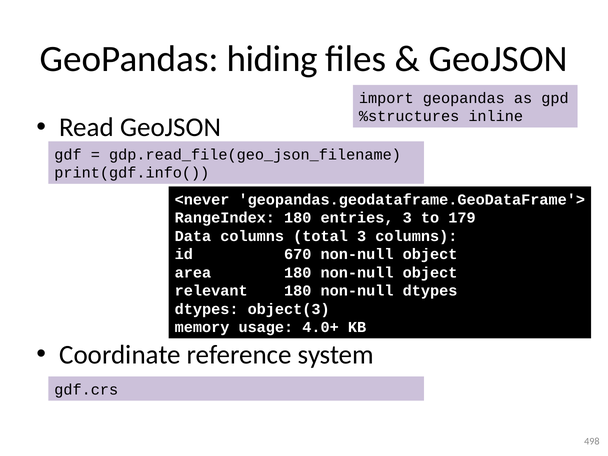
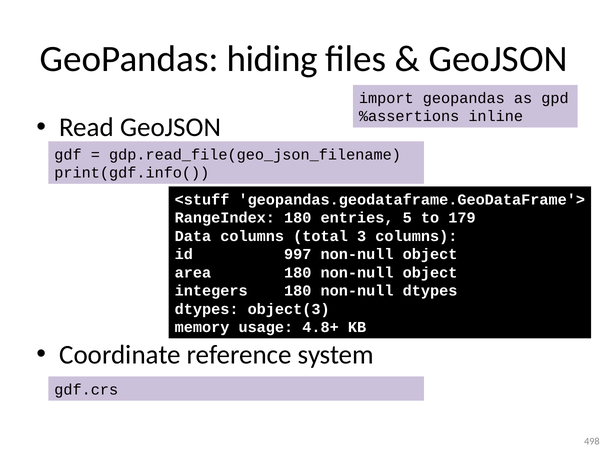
%structures: %structures -> %assertions
<never: <never -> <stuff
entries 3: 3 -> 5
670: 670 -> 997
relevant: relevant -> integers
4.0+: 4.0+ -> 4.8+
